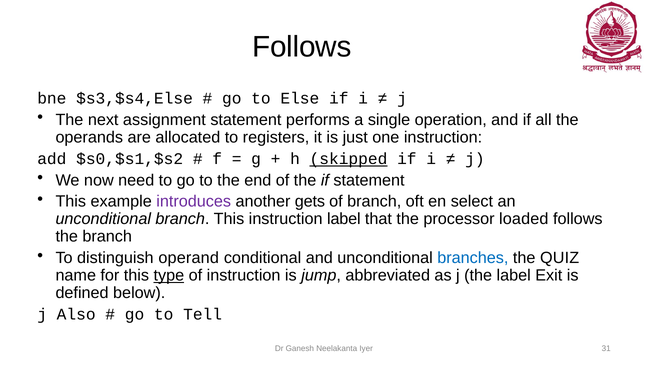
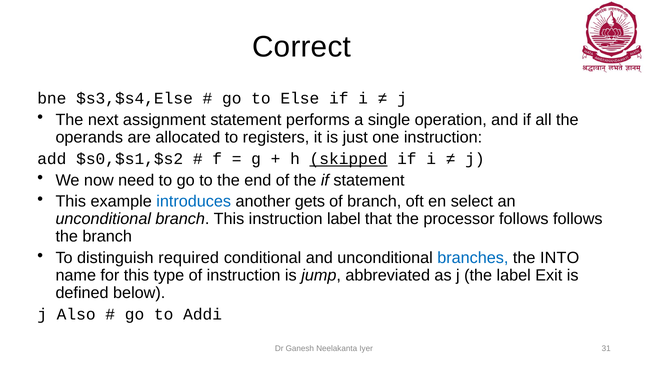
Follows at (302, 47): Follows -> Correct
introduces colour: purple -> blue
processor loaded: loaded -> follows
operand: operand -> required
QUIZ: QUIZ -> INTO
type underline: present -> none
Tell: Tell -> Addi
